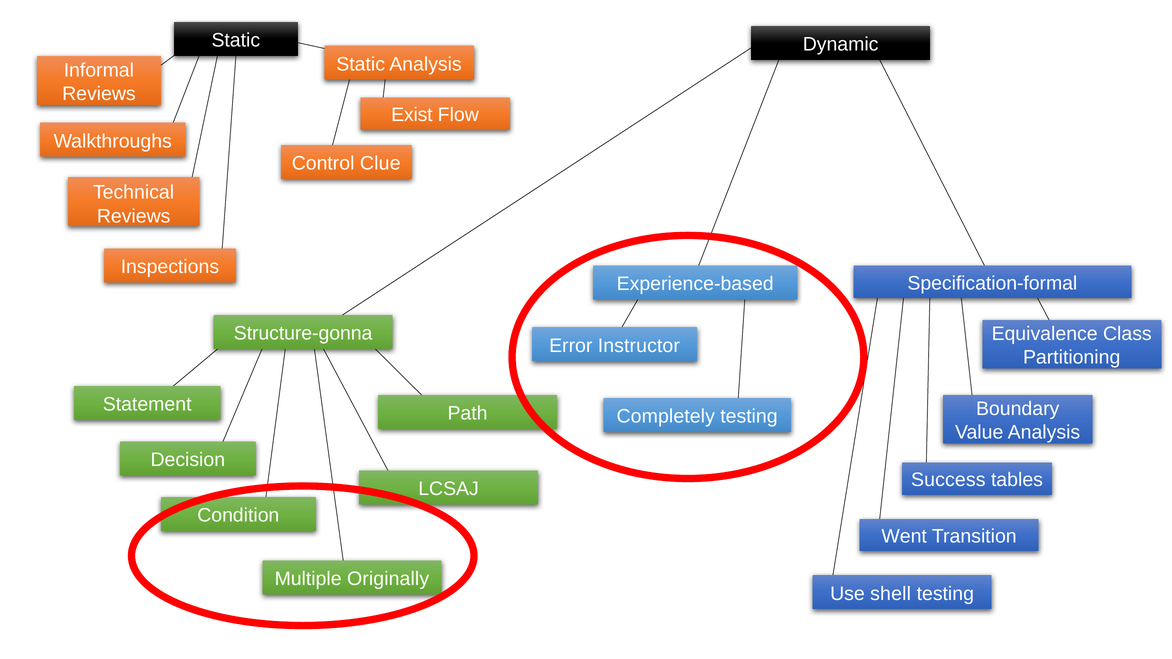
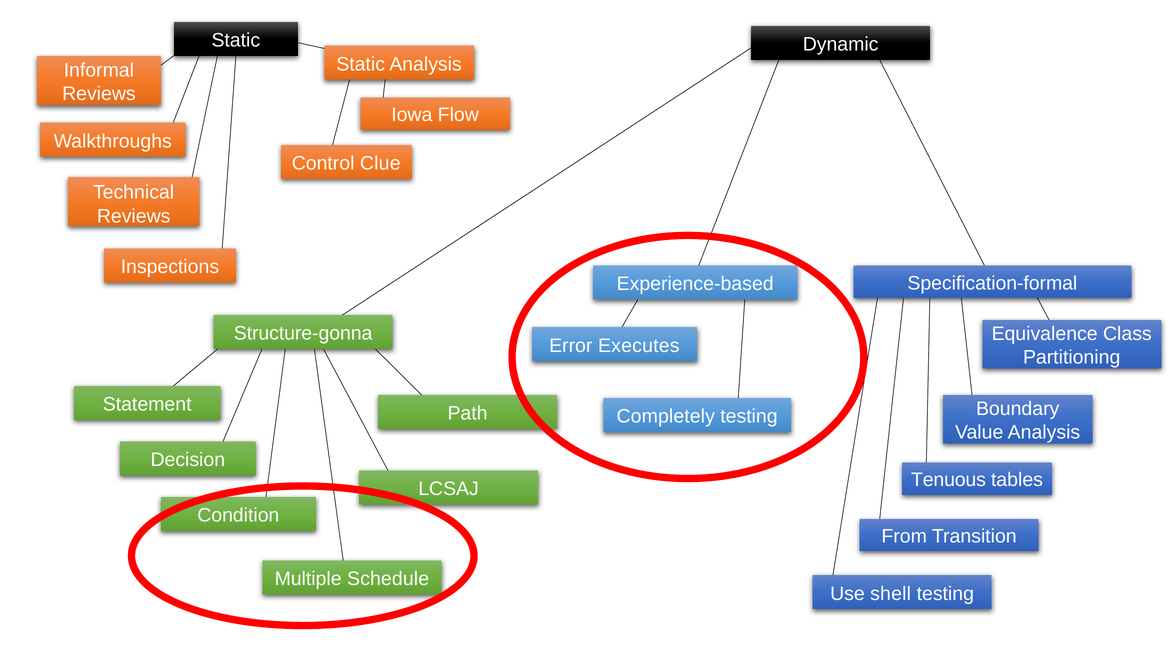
Exist: Exist -> Iowa
Instructor: Instructor -> Executes
Success: Success -> Tenuous
Went: Went -> From
Originally: Originally -> Schedule
